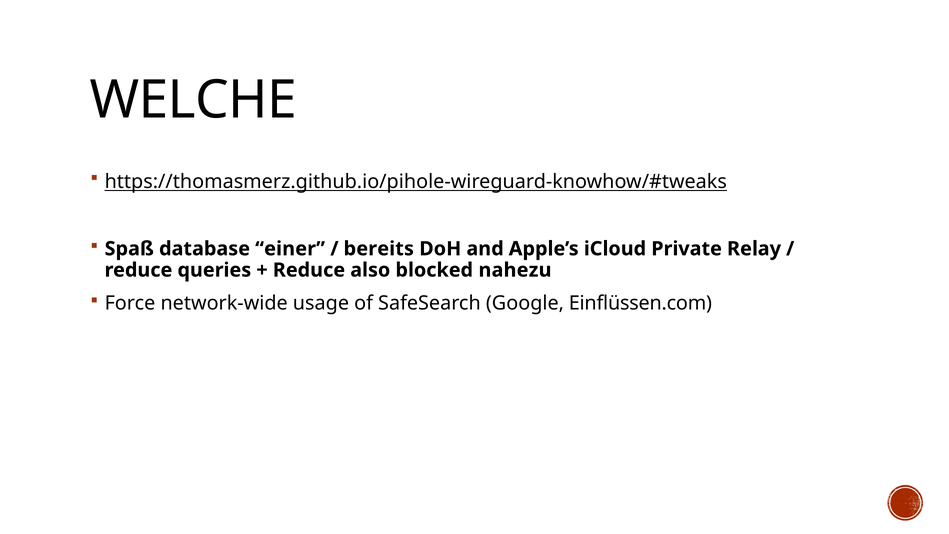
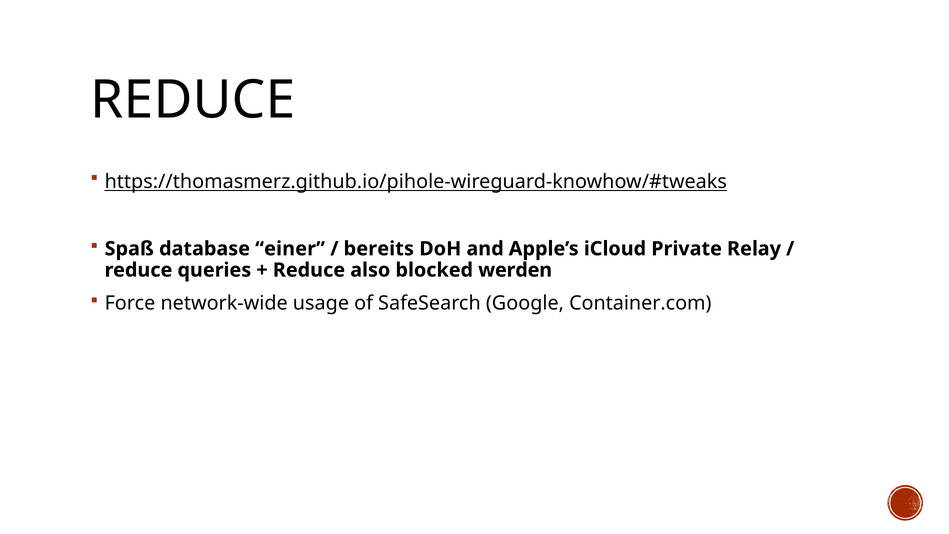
WELCHE at (193, 100): WELCHE -> REDUCE
nahezu: nahezu -> werden
Einflüssen.com: Einflüssen.com -> Container.com
